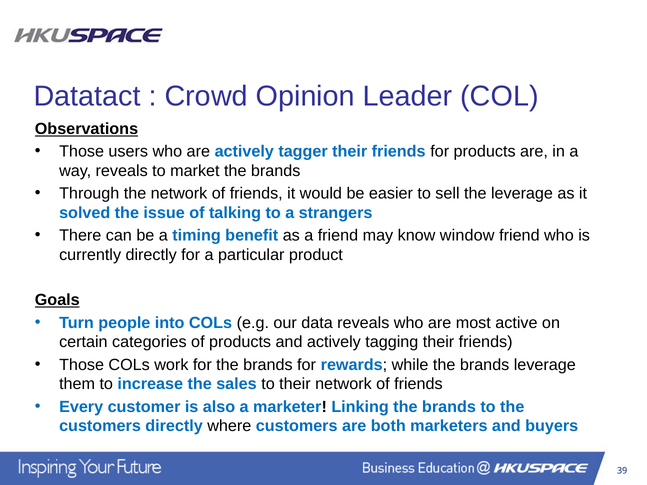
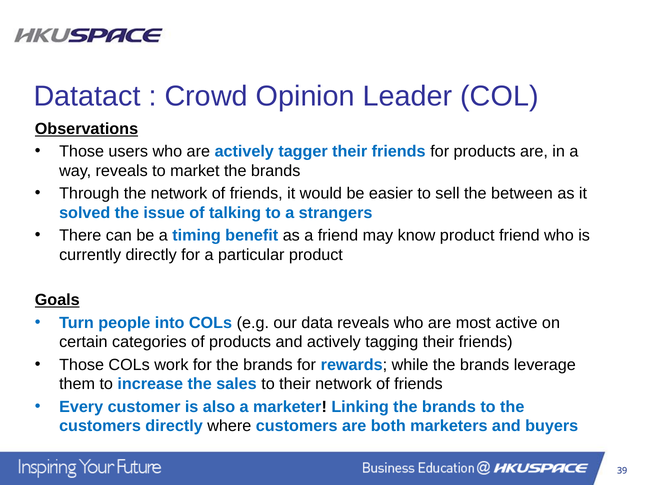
the leverage: leverage -> between
know window: window -> product
